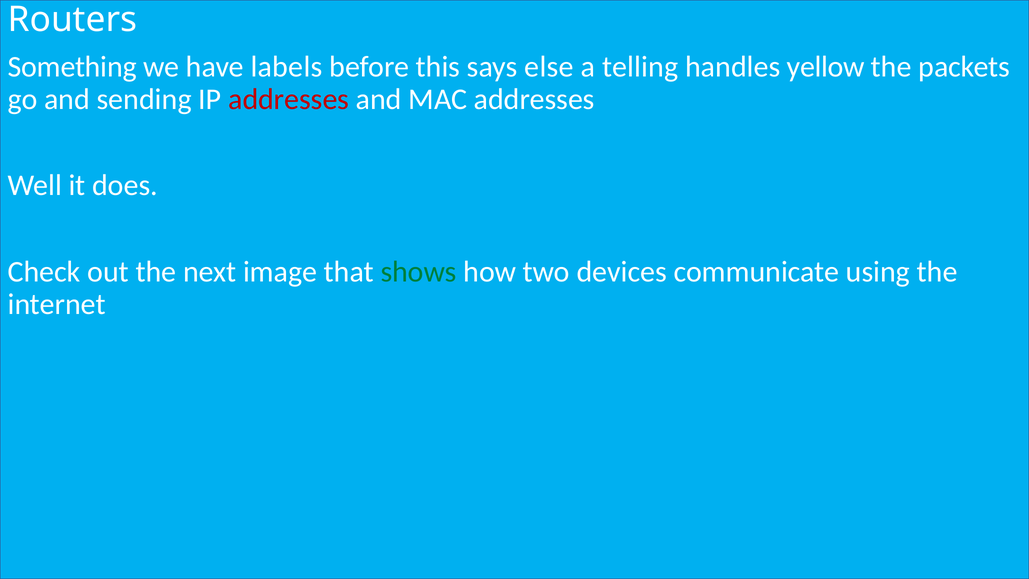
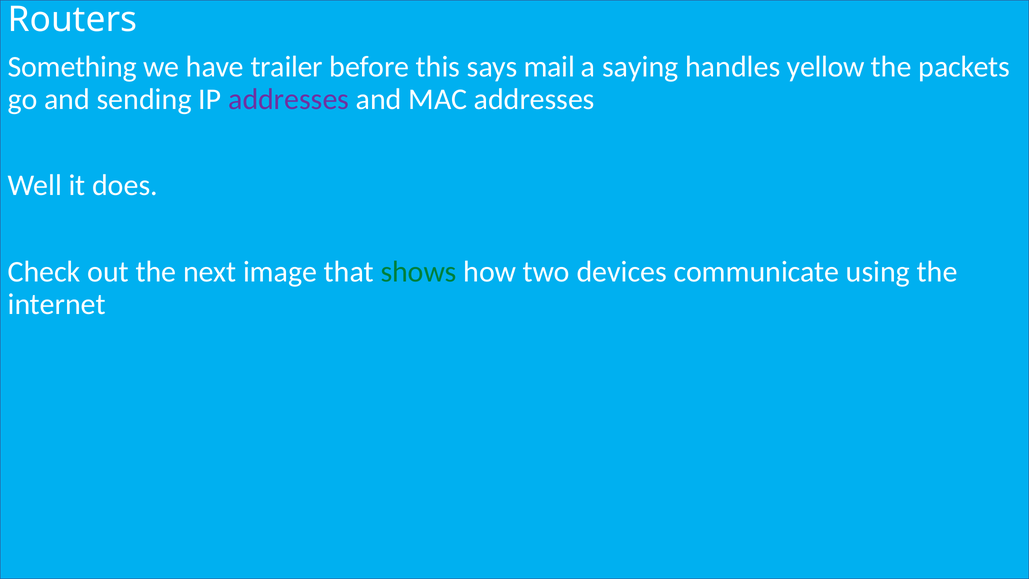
labels: labels -> trailer
else: else -> mail
telling: telling -> saying
addresses at (289, 99) colour: red -> purple
